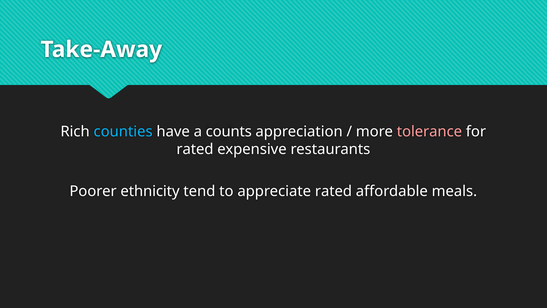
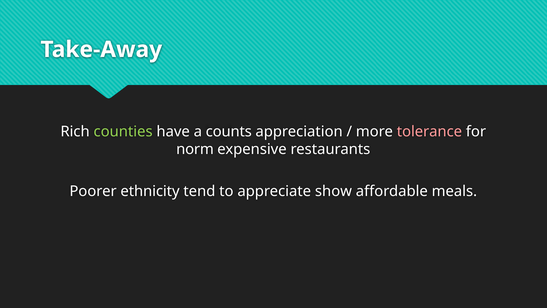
counties colour: light blue -> light green
rated at (195, 149): rated -> norm
appreciate rated: rated -> show
